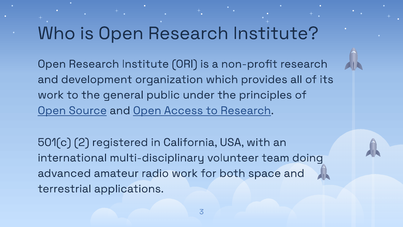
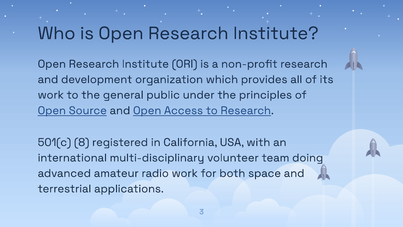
2: 2 -> 8
